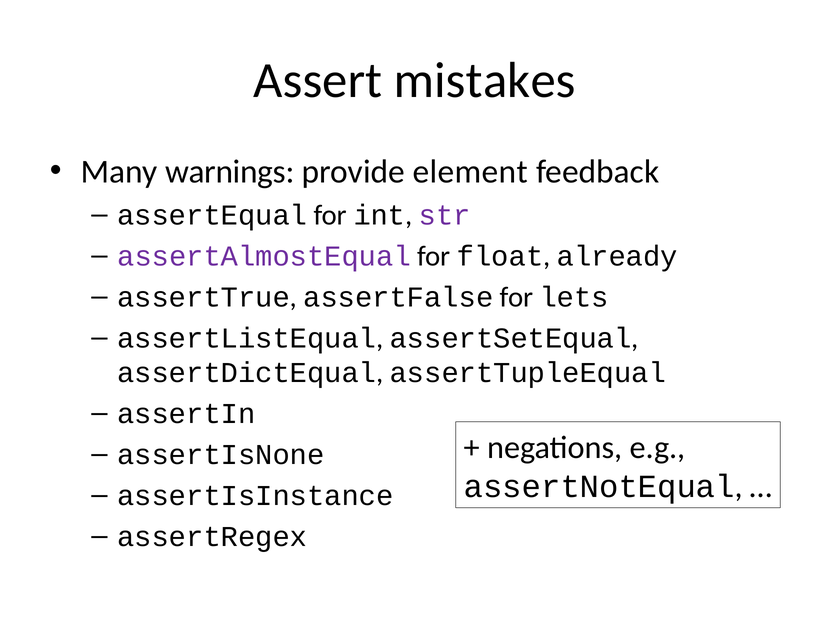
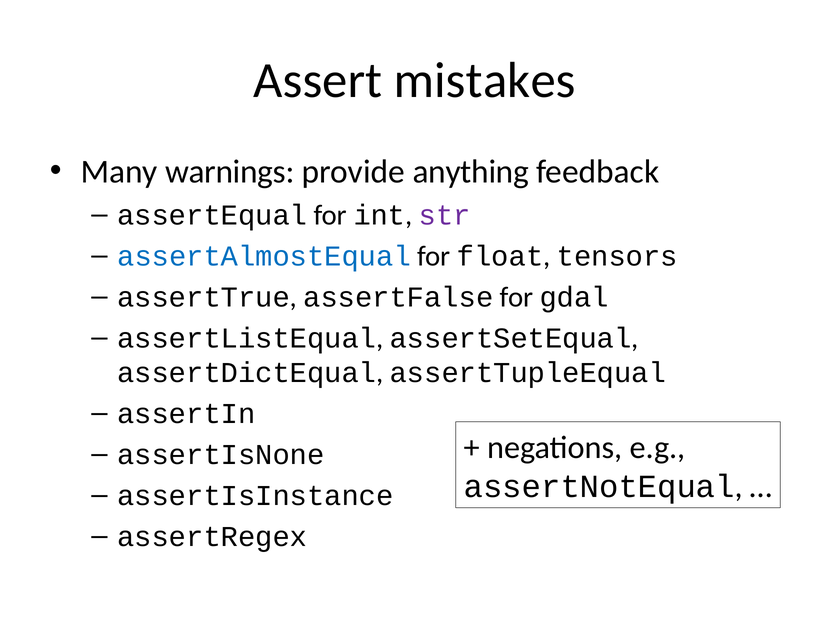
element: element -> anything
assertAlmostEqual colour: purple -> blue
already: already -> tensors
lets: lets -> gdal
